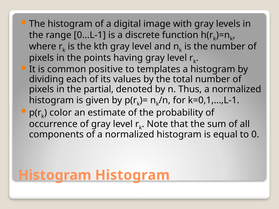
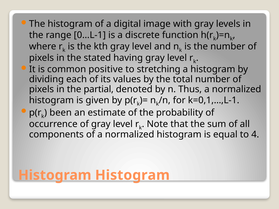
points: points -> stated
templates: templates -> stretching
color: color -> been
0: 0 -> 4
